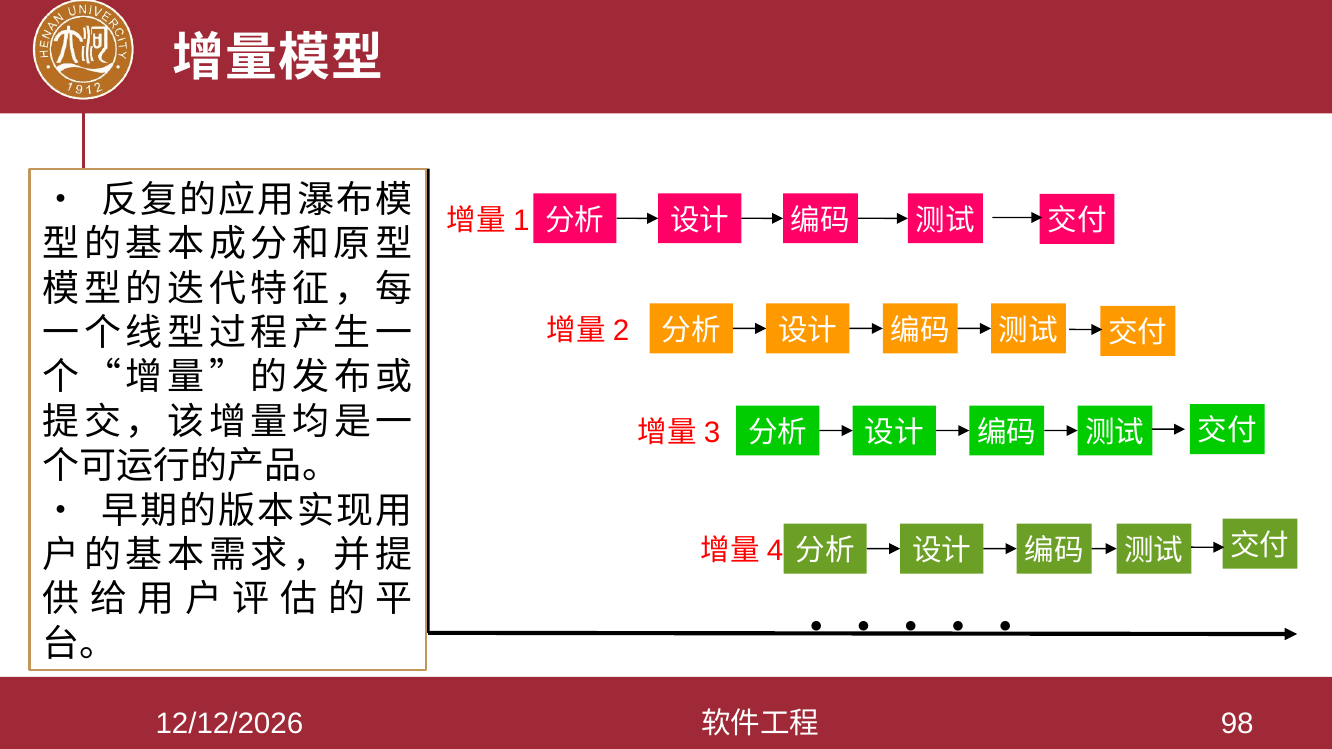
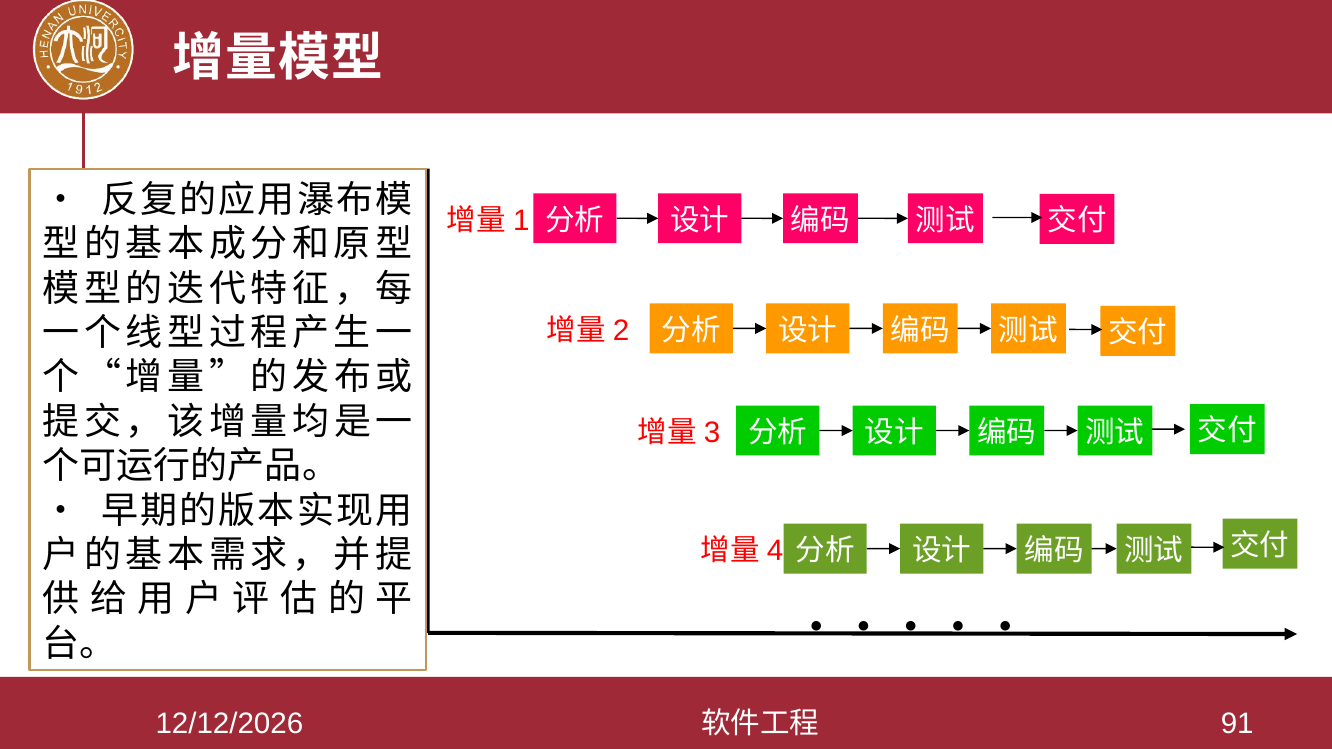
98: 98 -> 91
